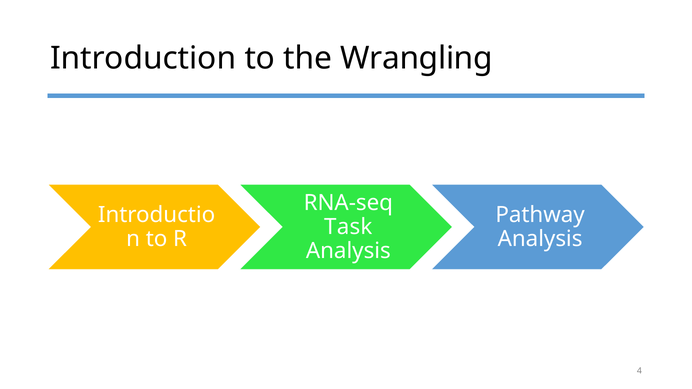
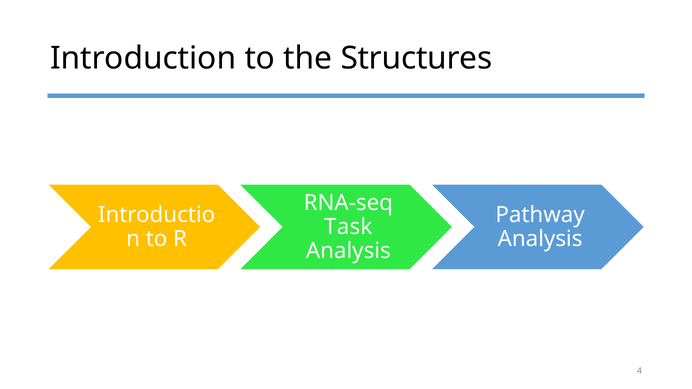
Wrangling: Wrangling -> Structures
